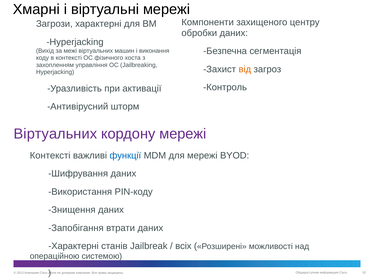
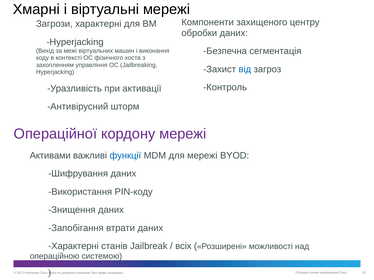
від colour: orange -> blue
Віртуальних at (55, 134): Віртуальних -> Операційної
Контексті at (50, 156): Контексті -> Активами
